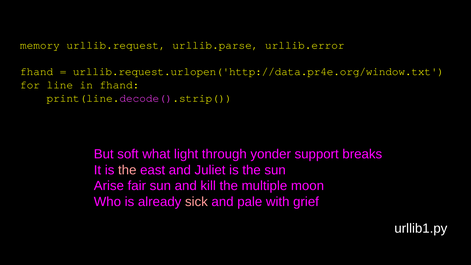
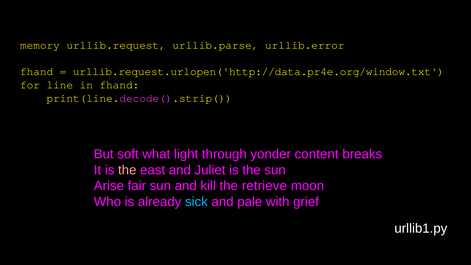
support: support -> content
multiple: multiple -> retrieve
sick colour: pink -> light blue
